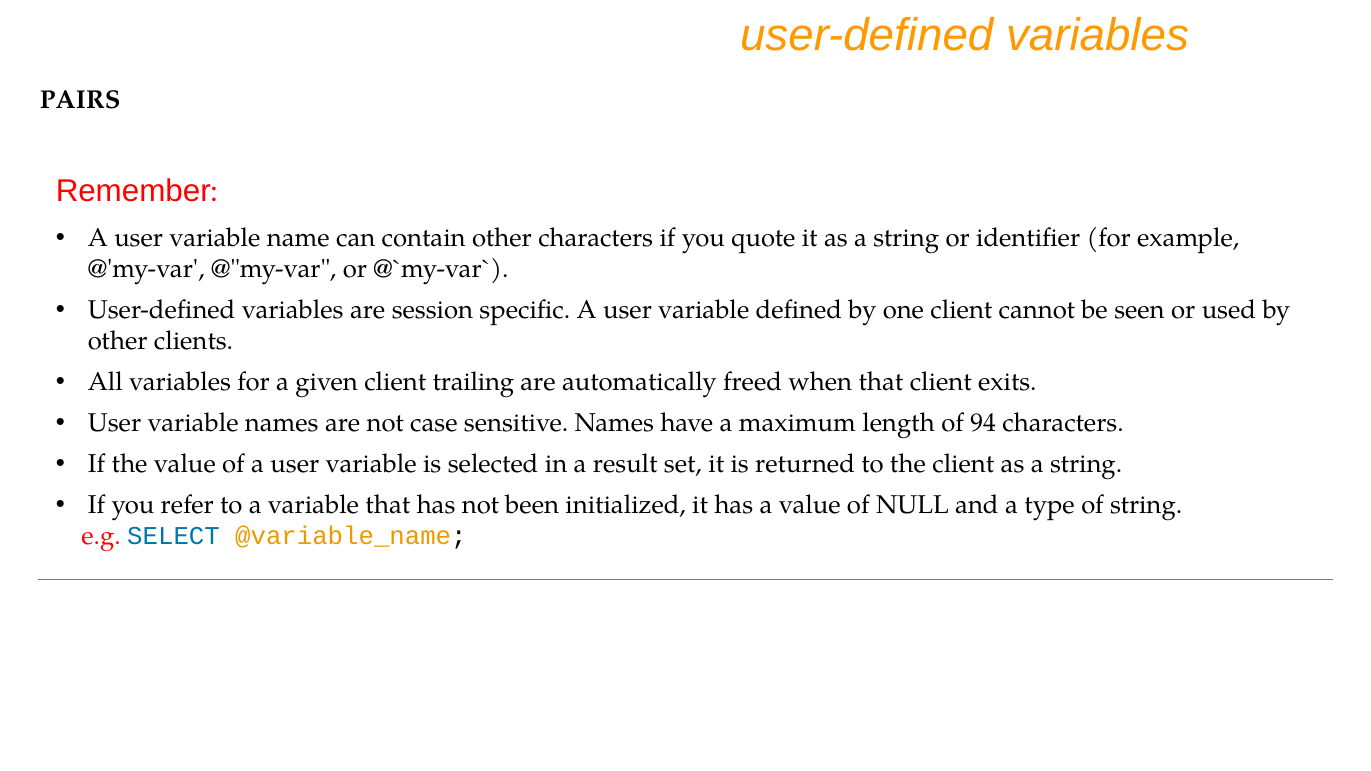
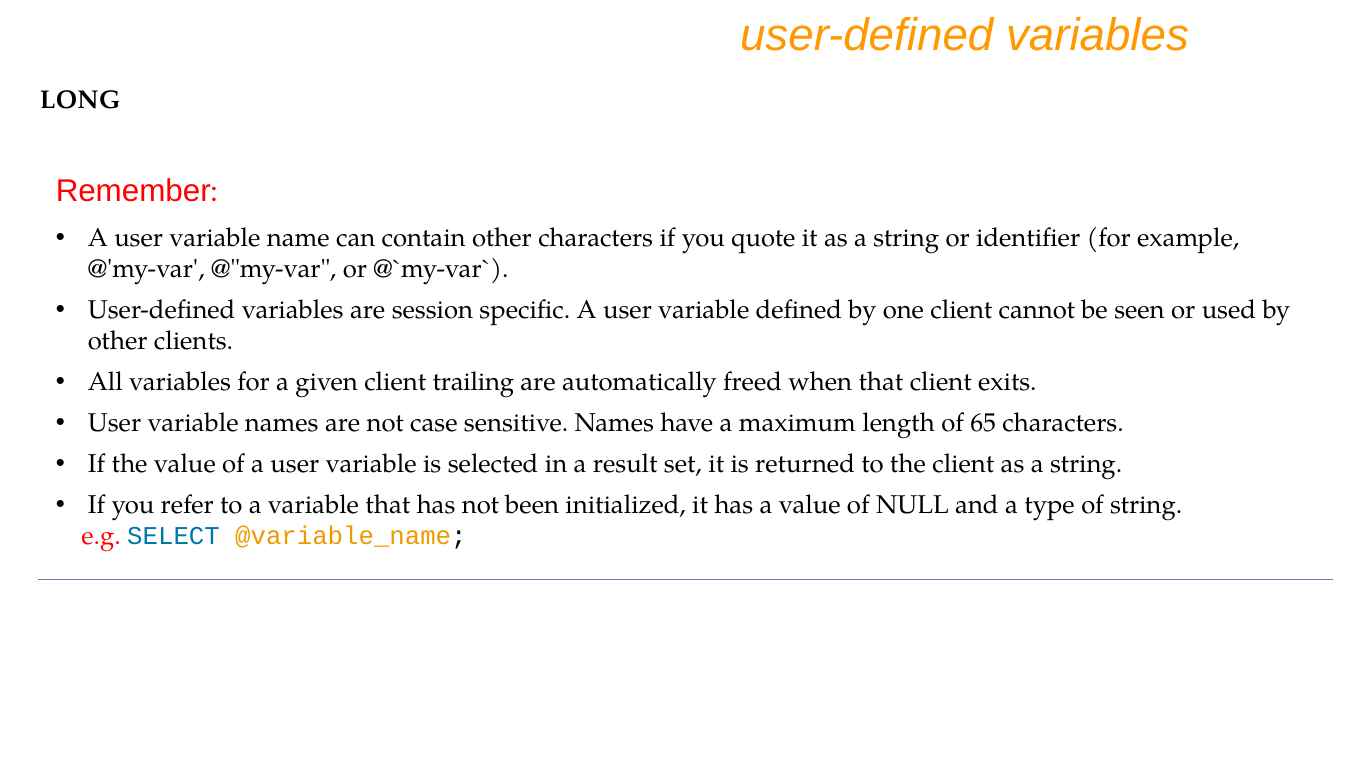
PAIRS: PAIRS -> LONG
94: 94 -> 65
